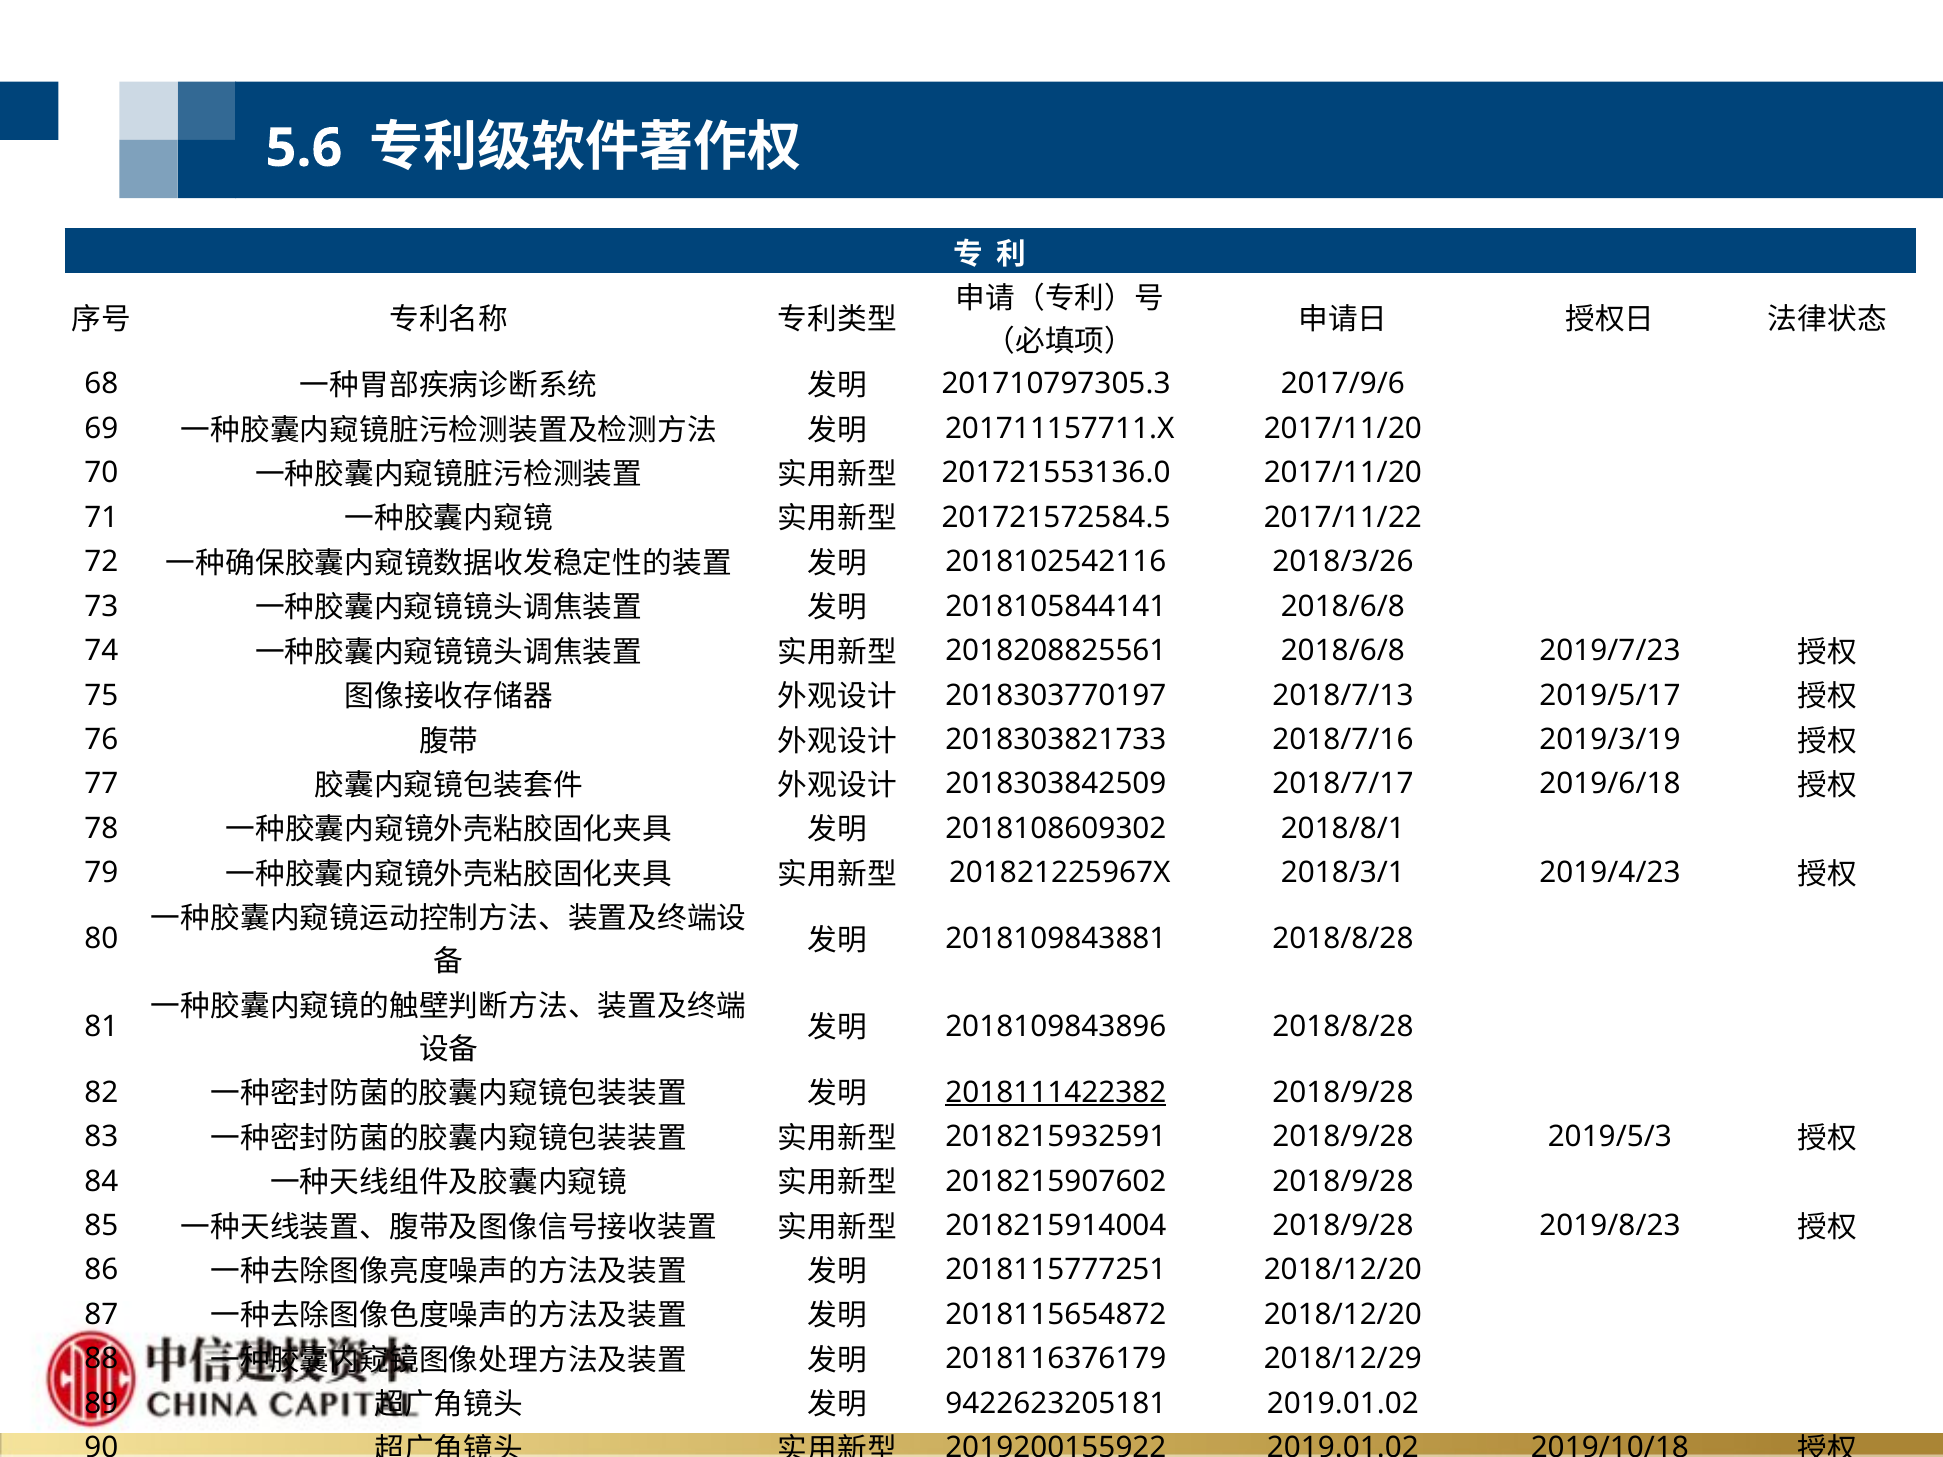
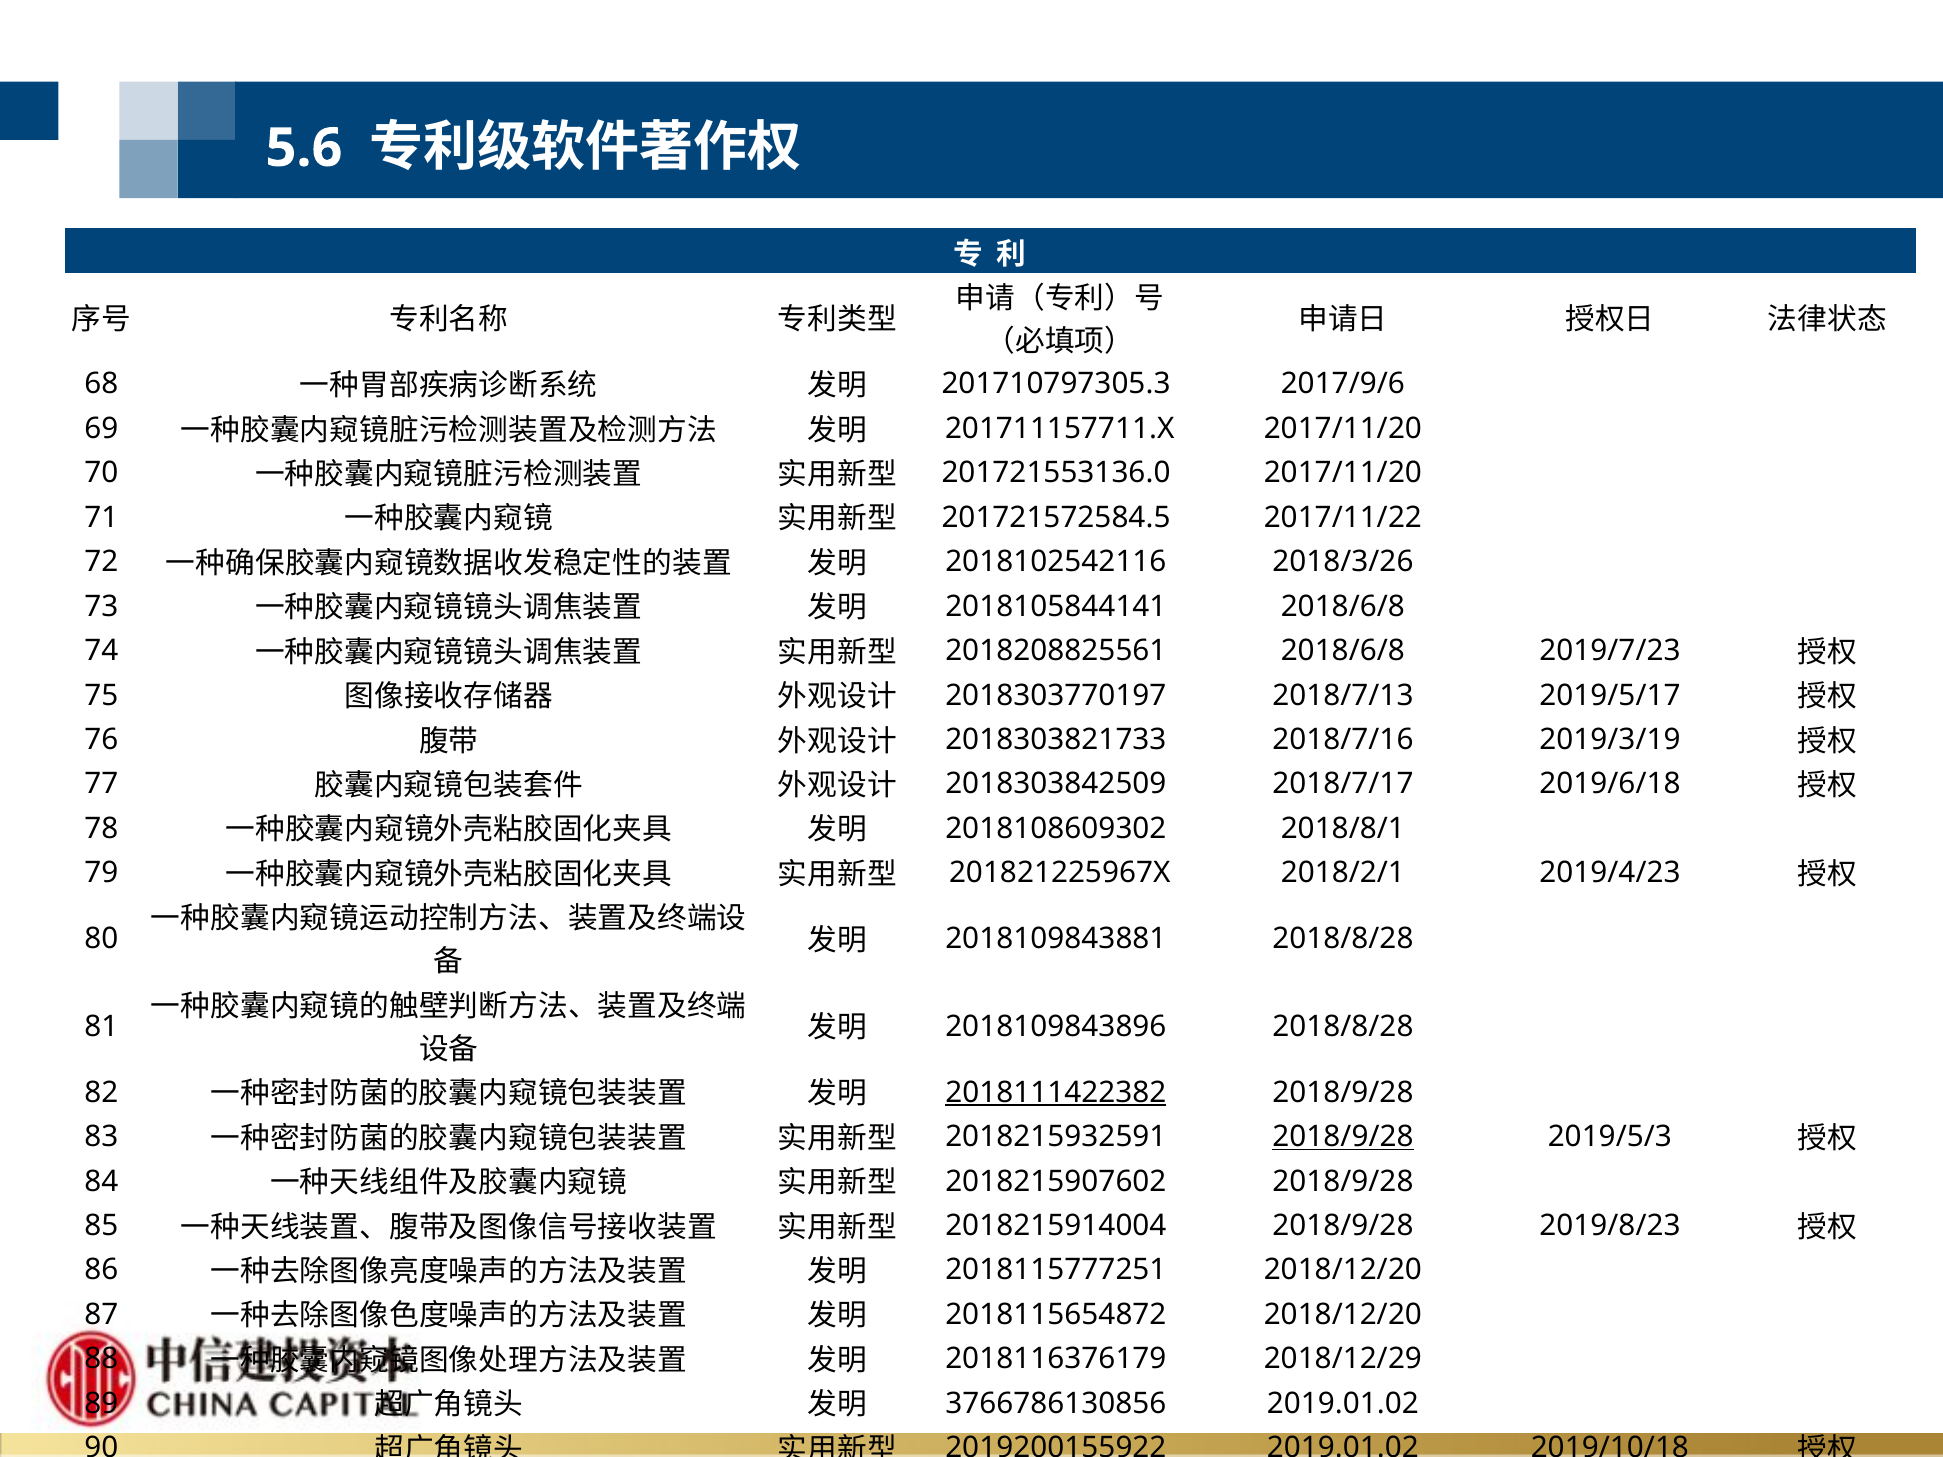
2018/3/1: 2018/3/1 -> 2018/2/1
2018/9/28 at (1343, 1137) underline: none -> present
9422623205181: 9422623205181 -> 3766786130856
